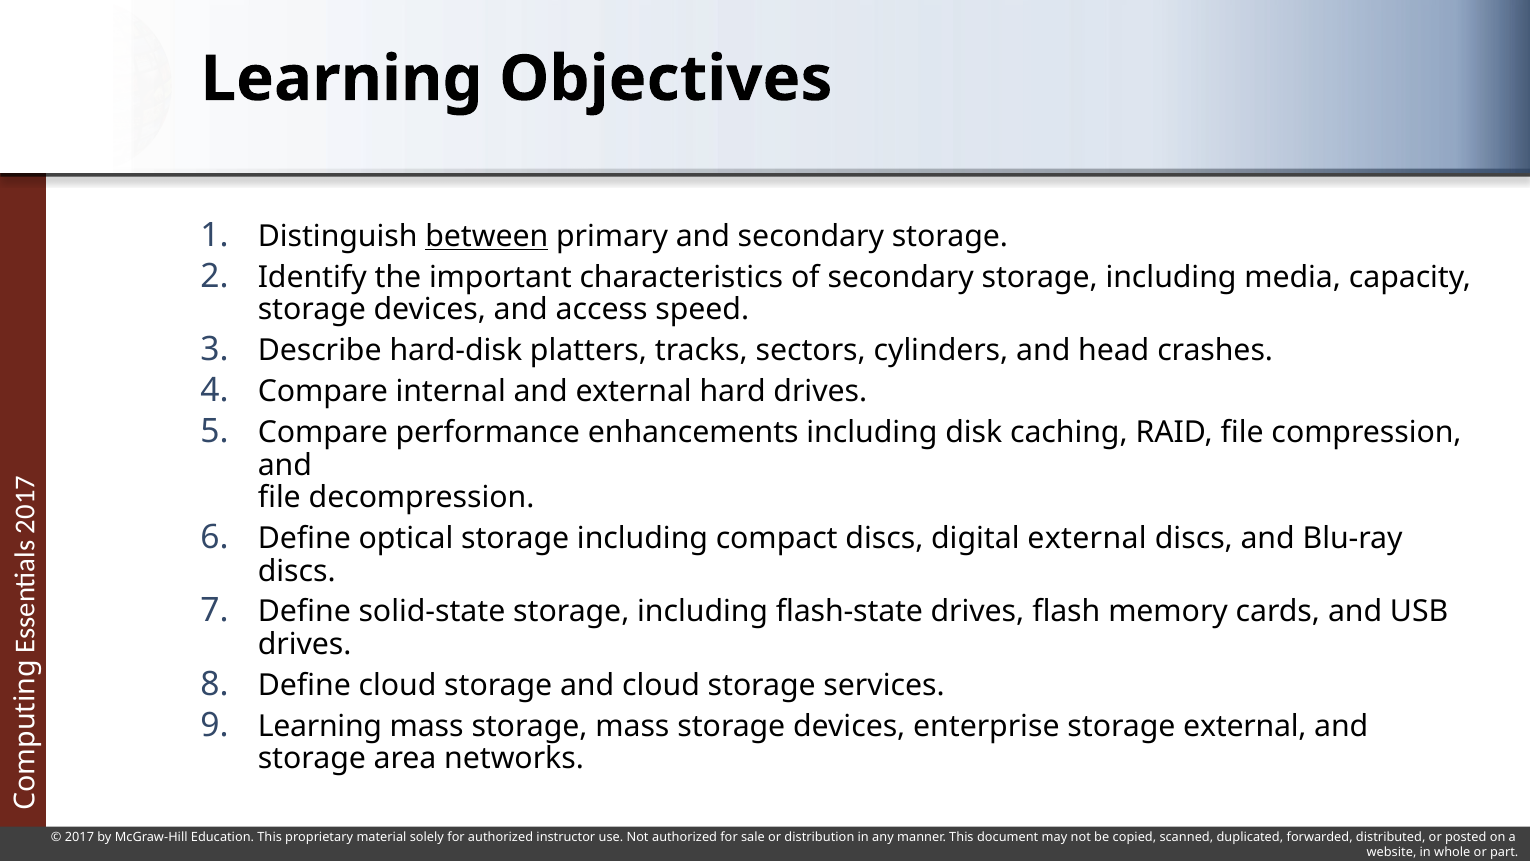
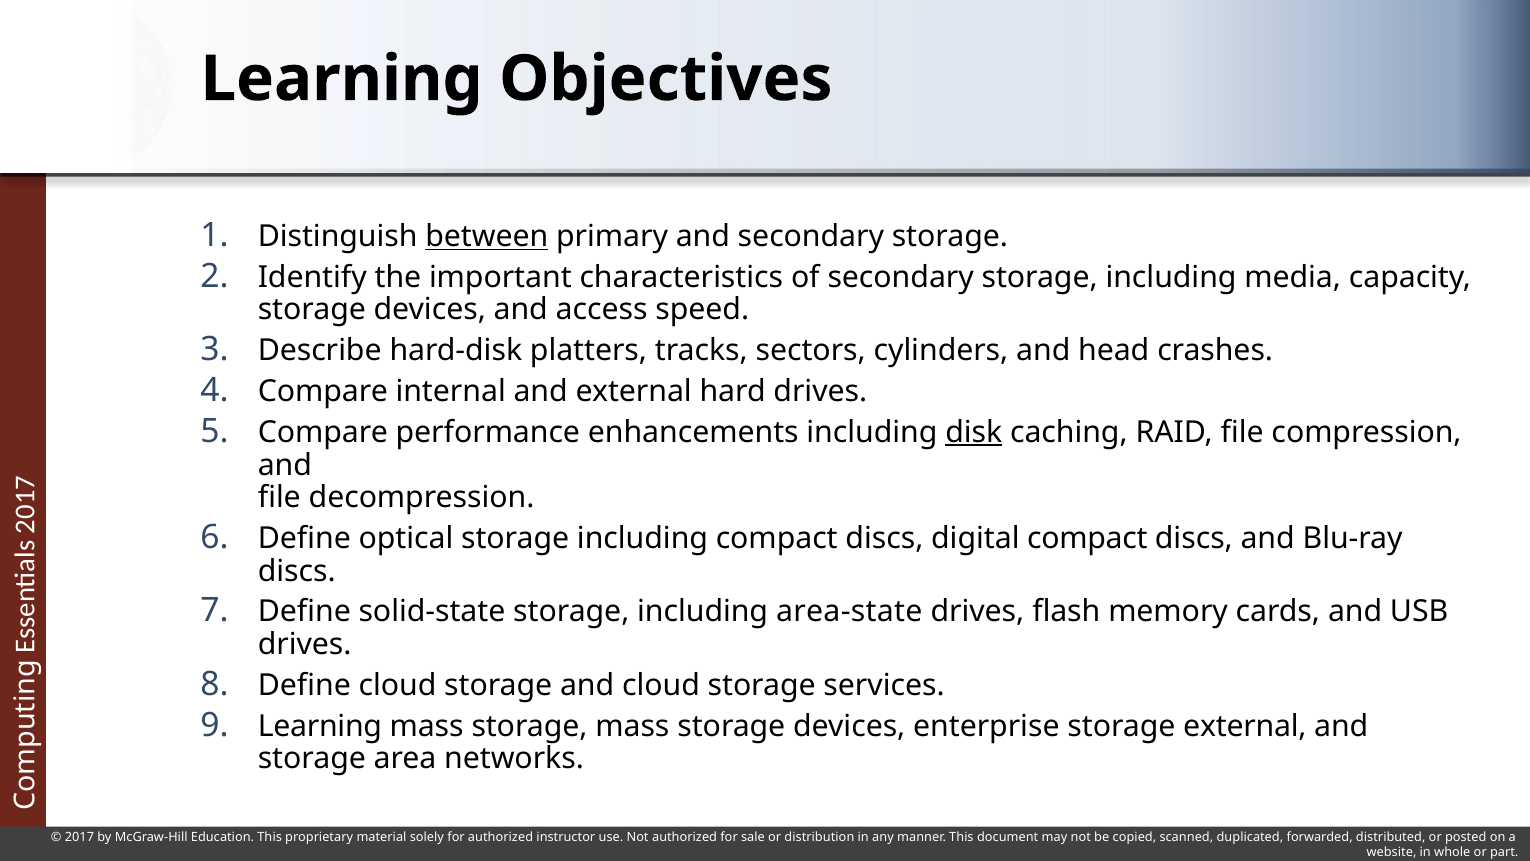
disk underline: none -> present
digital external: external -> compact
flash-state: flash-state -> area-state
